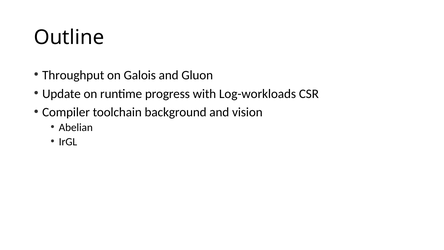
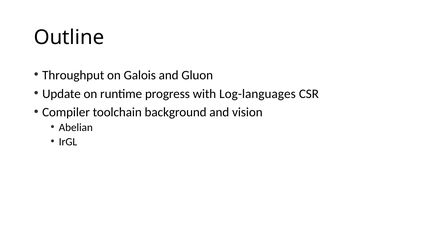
Log-workloads: Log-workloads -> Log-languages
